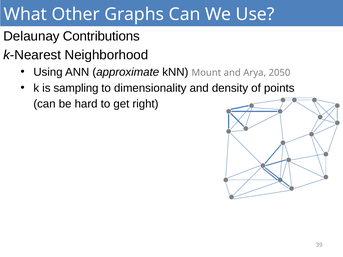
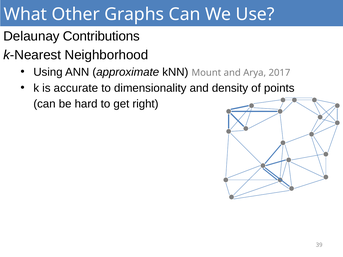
2050: 2050 -> 2017
sampling: sampling -> accurate
